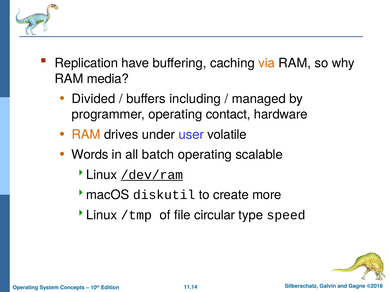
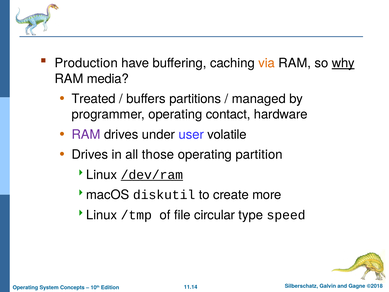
Replication: Replication -> Production
why underline: none -> present
Divided: Divided -> Treated
including: including -> partitions
RAM at (86, 134) colour: orange -> purple
Words at (90, 155): Words -> Drives
batch: batch -> those
scalable: scalable -> partition
